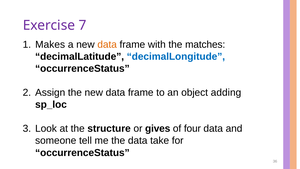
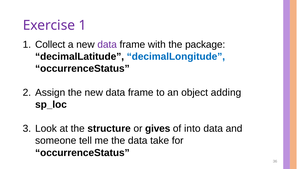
Exercise 7: 7 -> 1
Makes: Makes -> Collect
data at (107, 44) colour: orange -> purple
matches: matches -> package
four: four -> into
